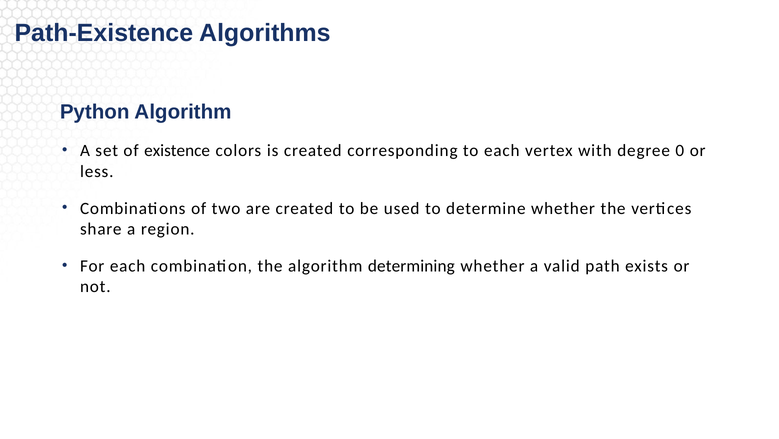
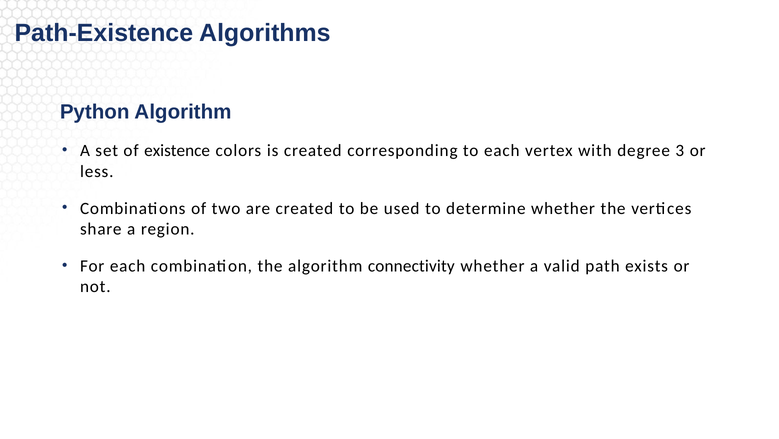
0: 0 -> 3
determining: determining -> connectivity
